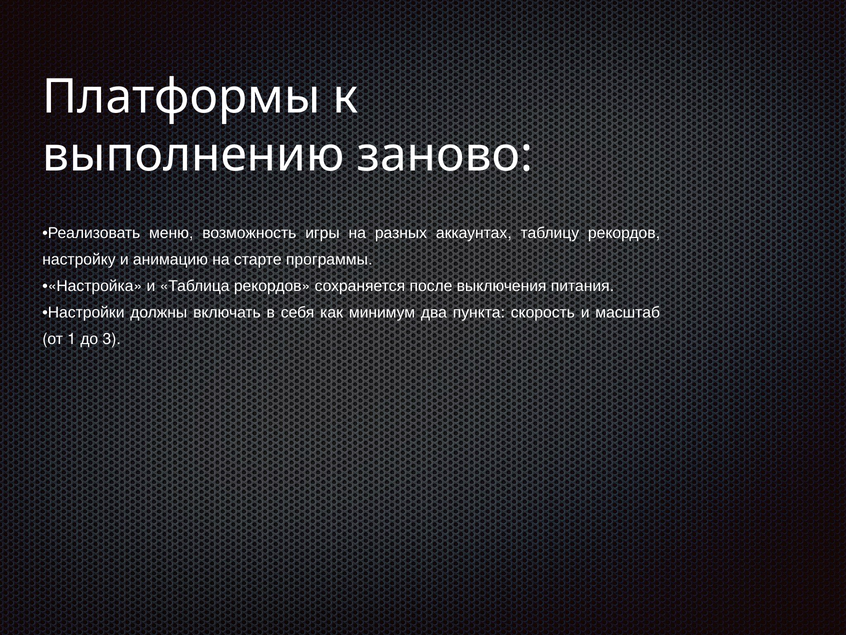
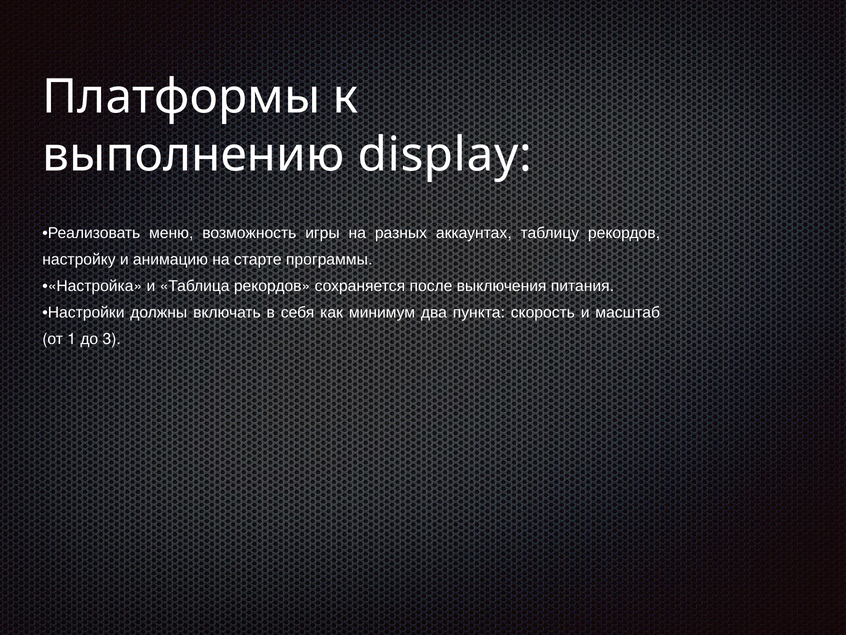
заново: заново -> display
